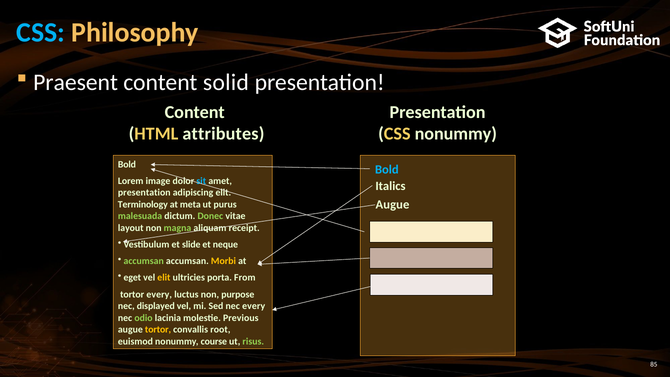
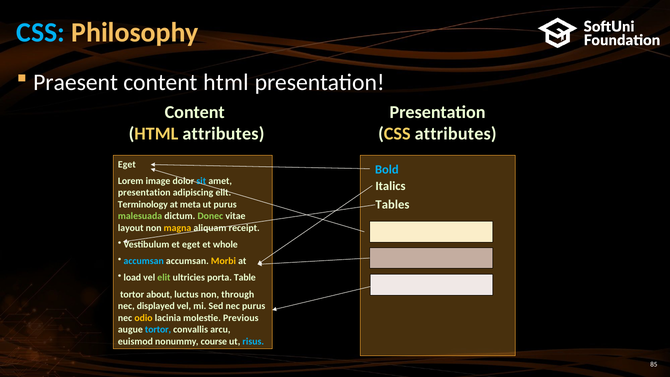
solid at (226, 83): solid -> html
CSS nonummy: nonummy -> attributes
Bold at (127, 164): Bold -> Eget
Augue at (392, 205): Augue -> Tables
magna colour: light green -> yellow
et slide: slide -> eget
neque: neque -> whole
accumsan at (144, 261) colour: light green -> light blue
eget: eget -> load
elit at (164, 278) colour: yellow -> light green
From: From -> Table
tortor every: every -> about
purpose: purpose -> through
nec every: every -> purus
odio colour: light green -> yellow
tortor at (158, 330) colour: yellow -> light blue
root: root -> arcu
risus colour: light green -> light blue
